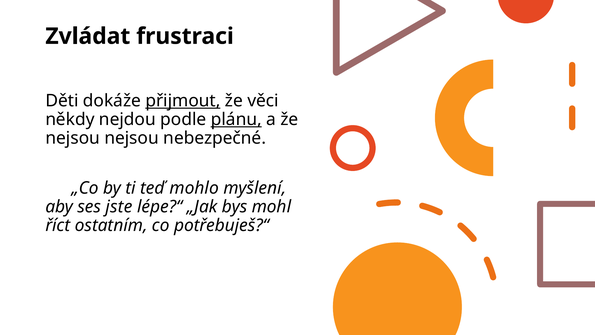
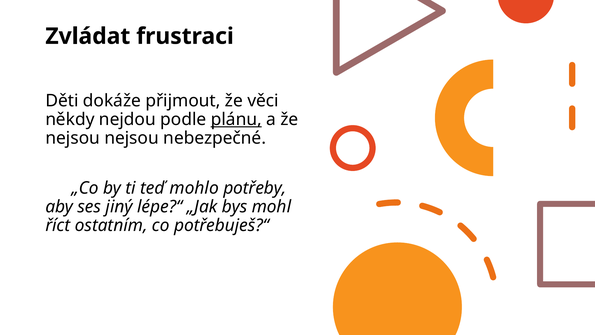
přijmout underline: present -> none
myšlení: myšlení -> potřeby
jste: jste -> jiný
